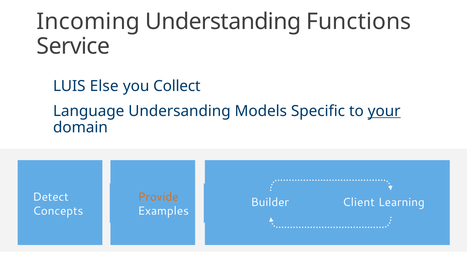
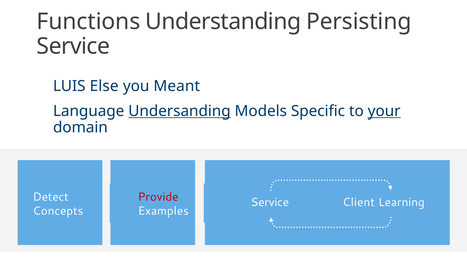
Incoming: Incoming -> Functions
Functions: Functions -> Persisting
Collect: Collect -> Meant
Undersanding underline: none -> present
Provide colour: orange -> red
Builder at (270, 202): Builder -> Service
